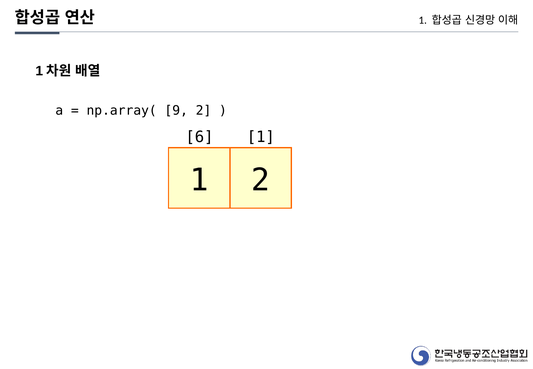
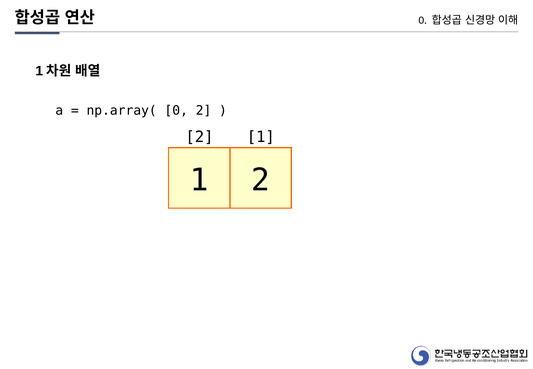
1 at (423, 20): 1 -> 0
np.array( 9: 9 -> 0
6 at (199, 137): 6 -> 2
